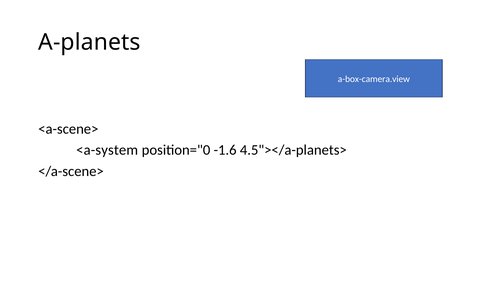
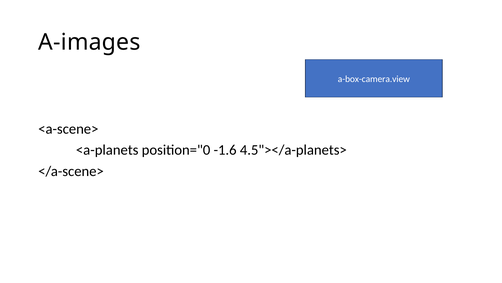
A-planets: A-planets -> A-images
<a-system: <a-system -> <a-planets
